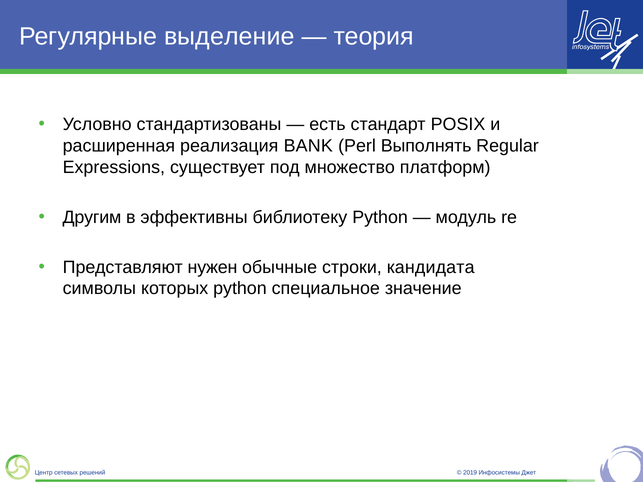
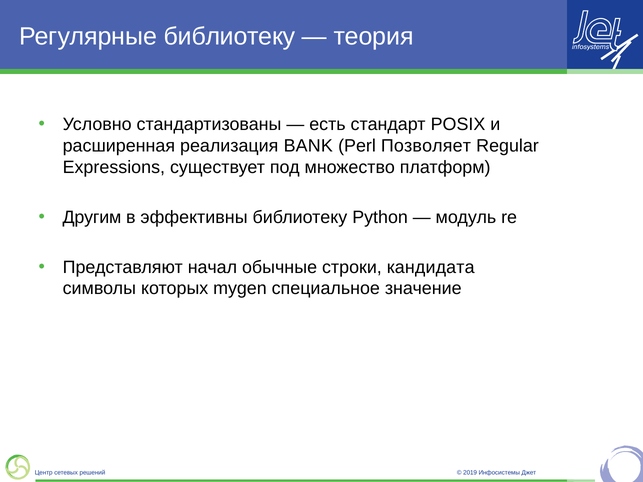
Регулярные выделение: выделение -> библиотеку
Выполнять: Выполнять -> Позволяет
нужен: нужен -> начал
которых python: python -> mygen
